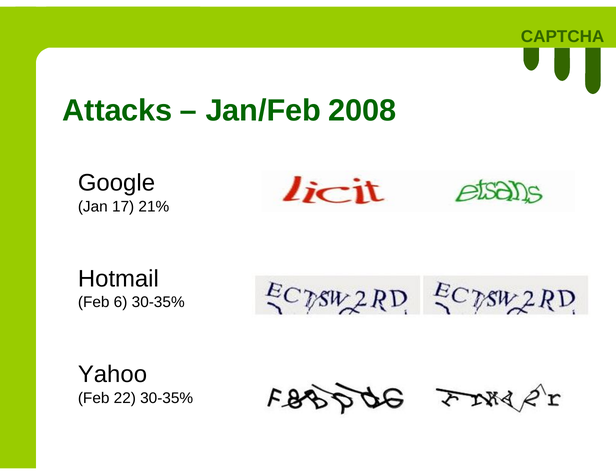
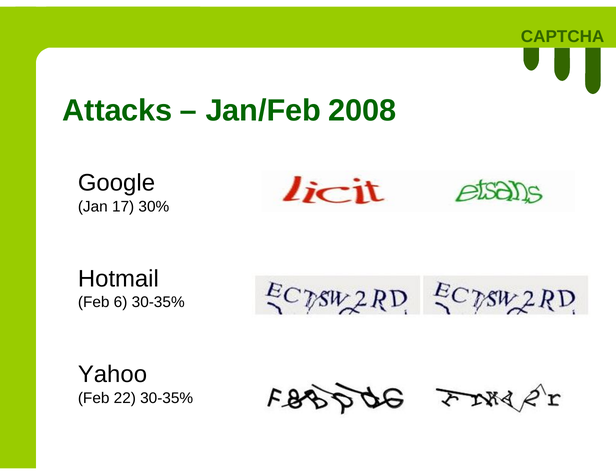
21%: 21% -> 30%
